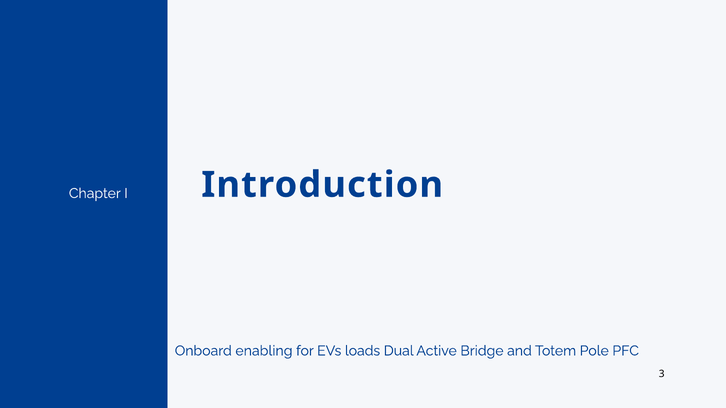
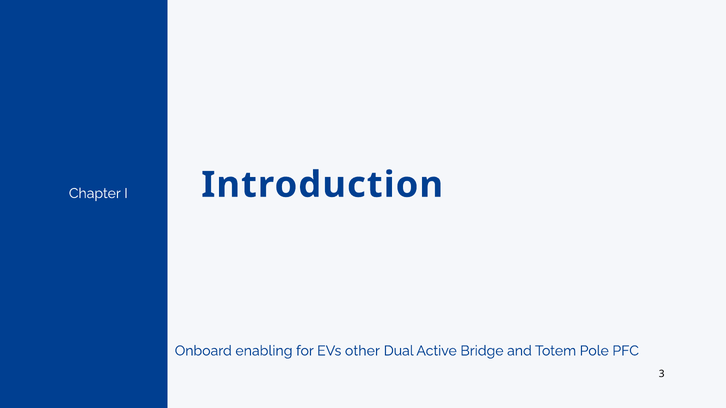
loads: loads -> other
